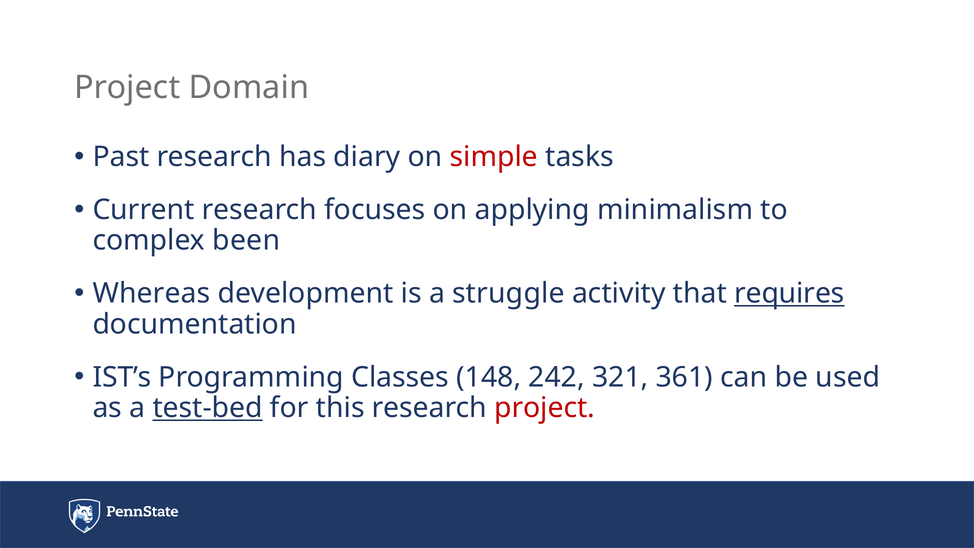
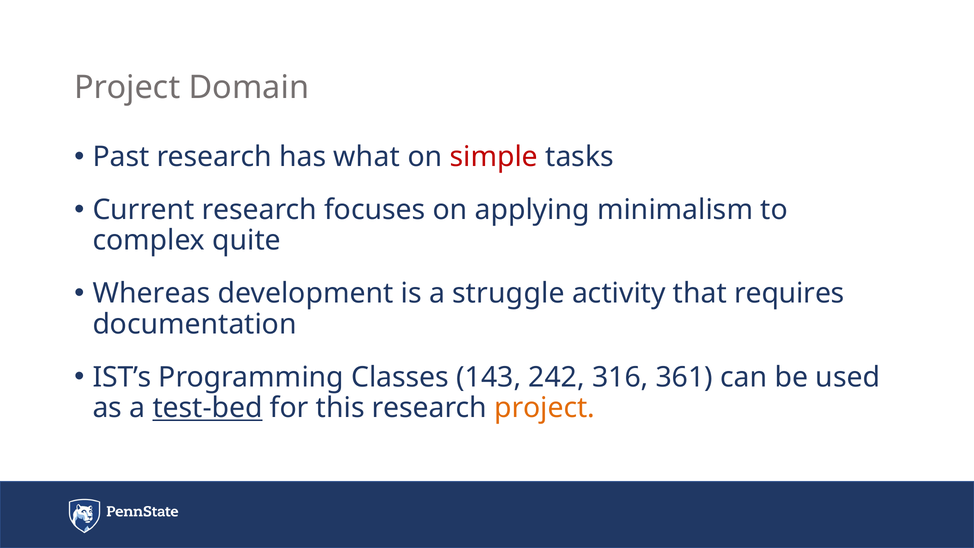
diary: diary -> what
been: been -> quite
requires underline: present -> none
148: 148 -> 143
321: 321 -> 316
project at (545, 408) colour: red -> orange
